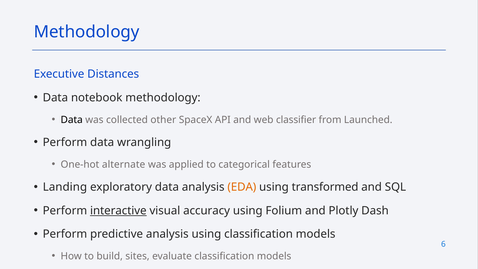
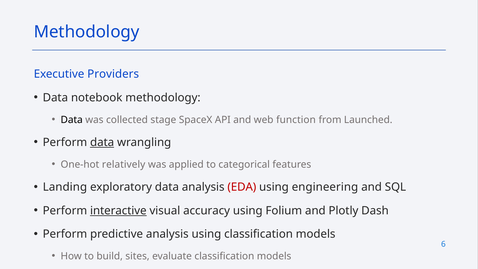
Distances: Distances -> Providers
other: other -> stage
classifier: classifier -> function
data at (102, 142) underline: none -> present
alternate: alternate -> relatively
EDA colour: orange -> red
transformed: transformed -> engineering
